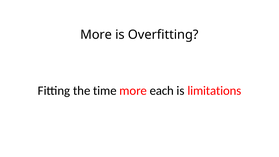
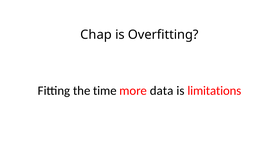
More at (96, 35): More -> Chap
each: each -> data
